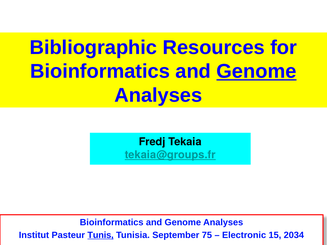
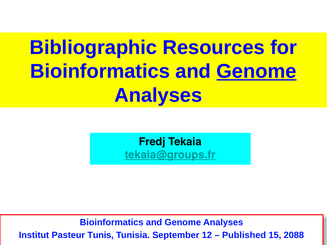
Tunis underline: present -> none
75: 75 -> 12
Electronic: Electronic -> Published
2034: 2034 -> 2088
